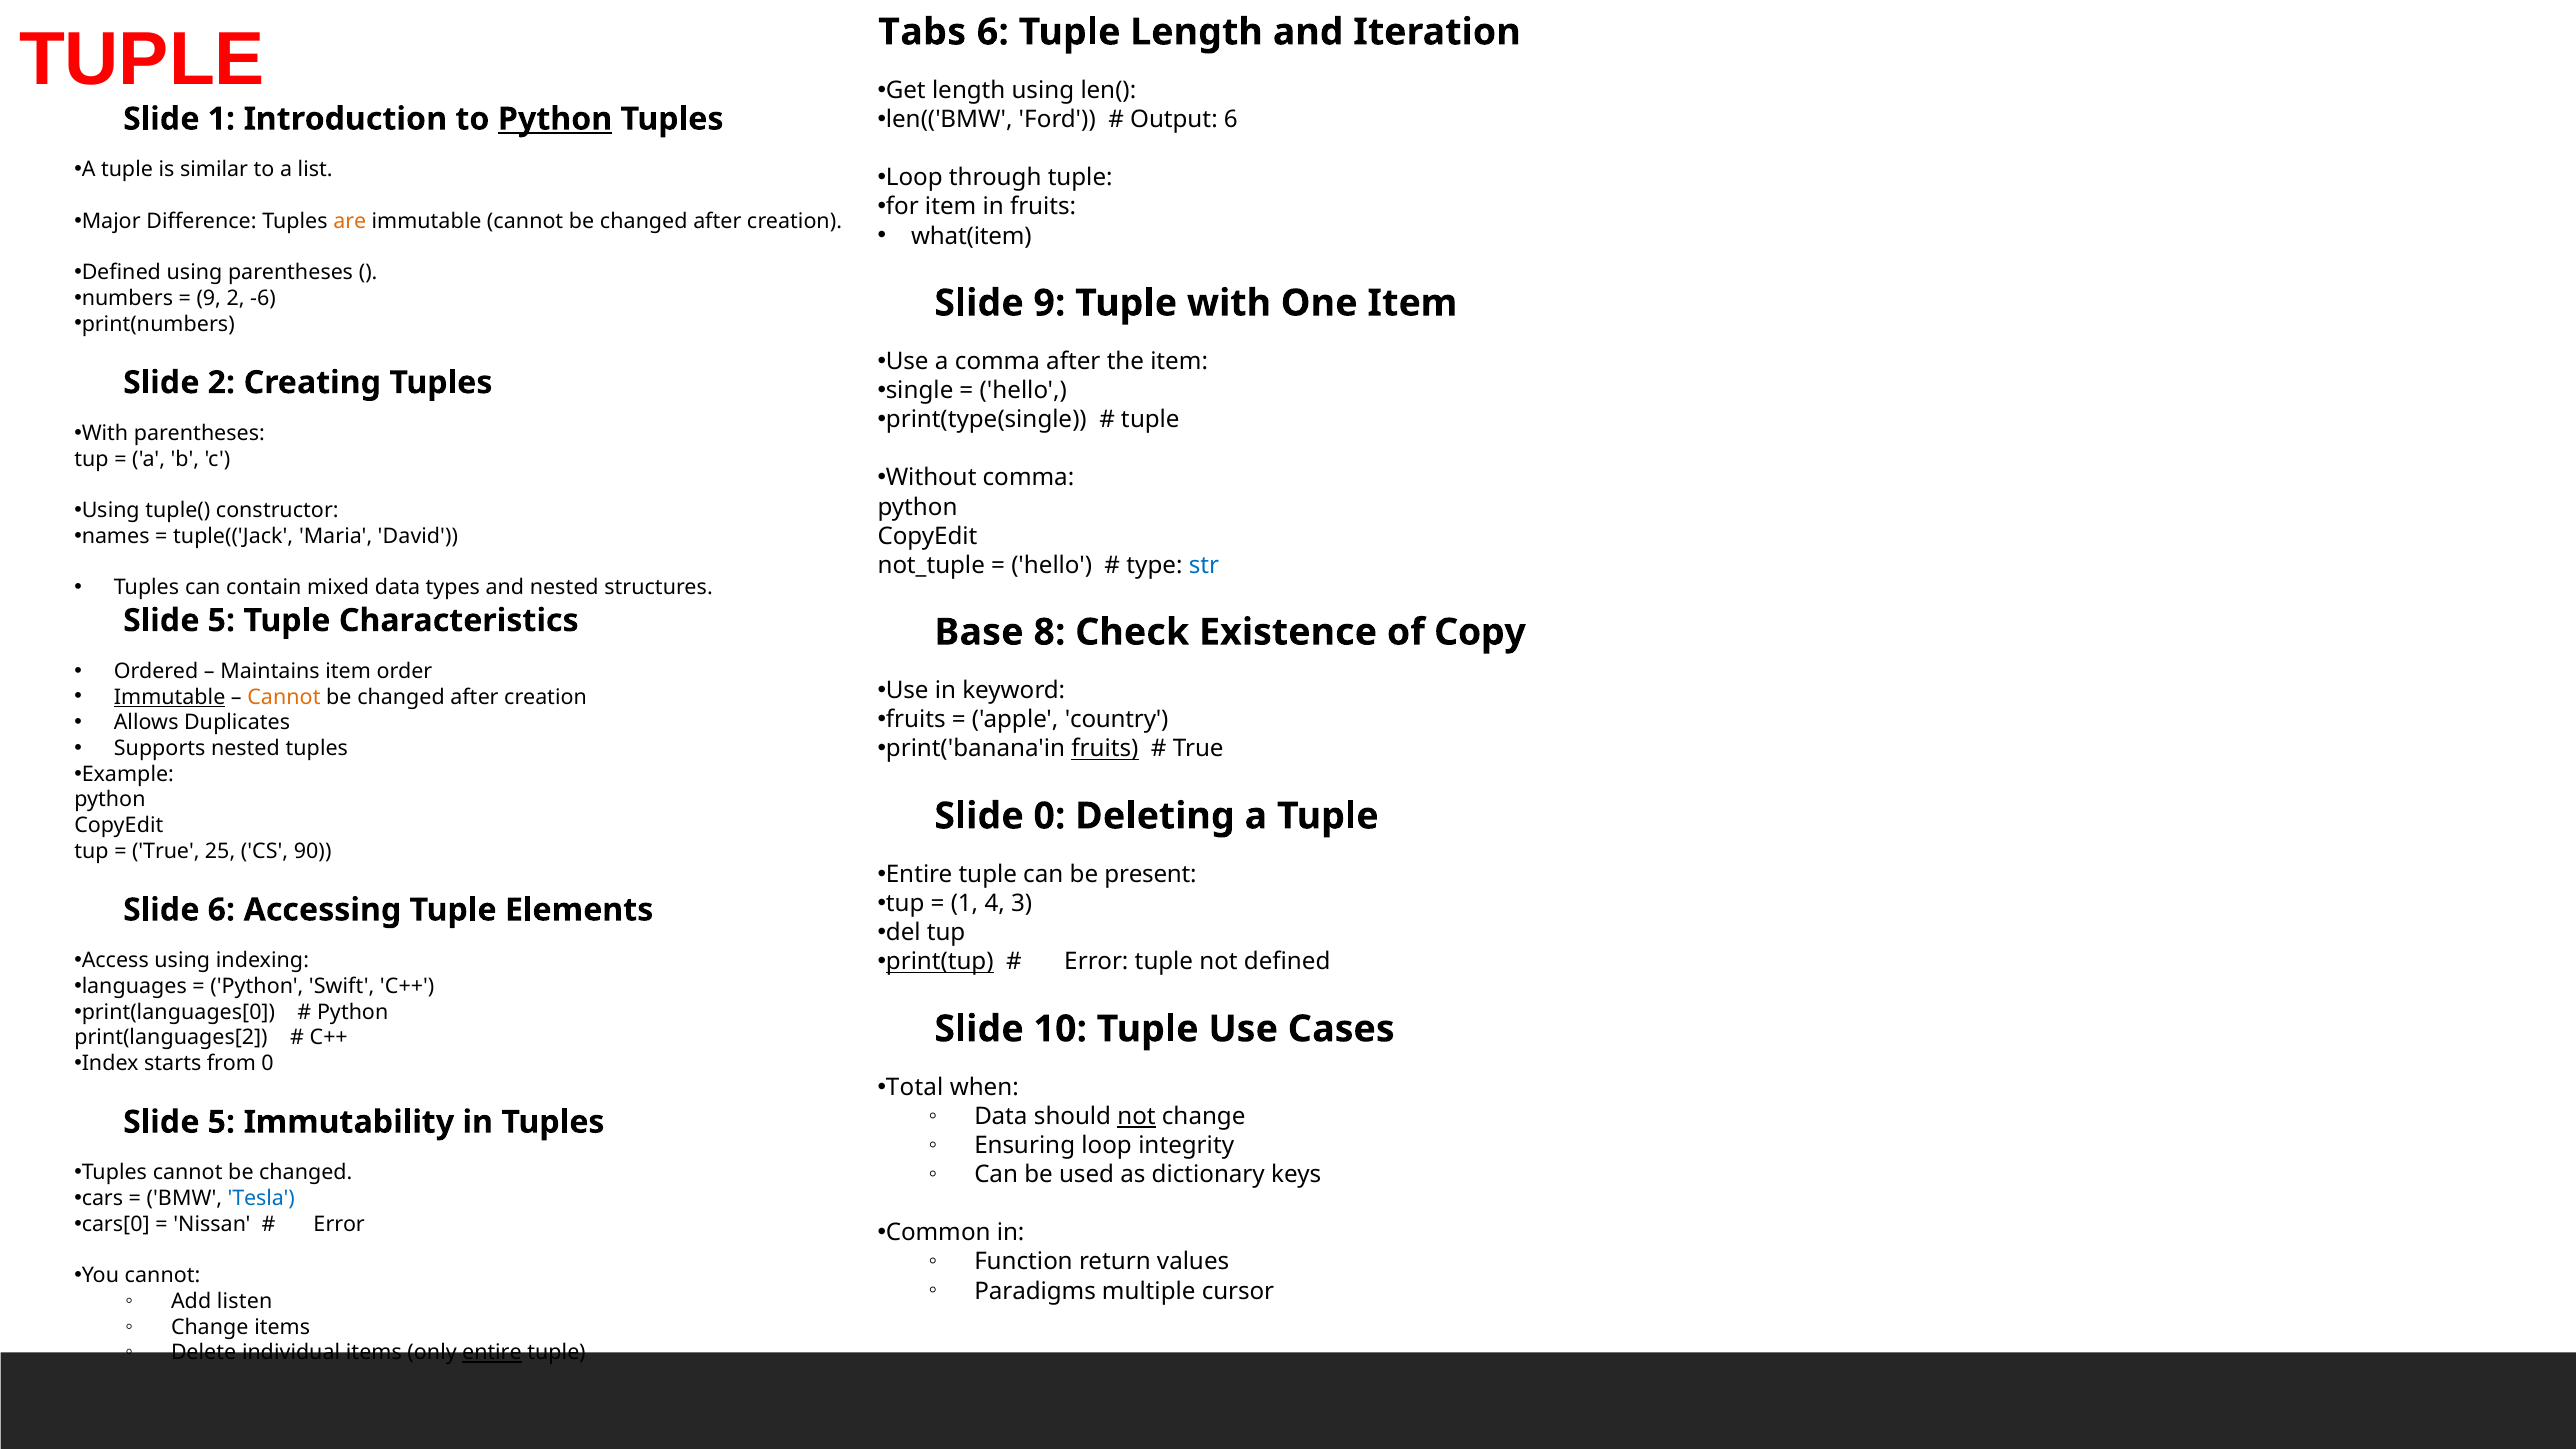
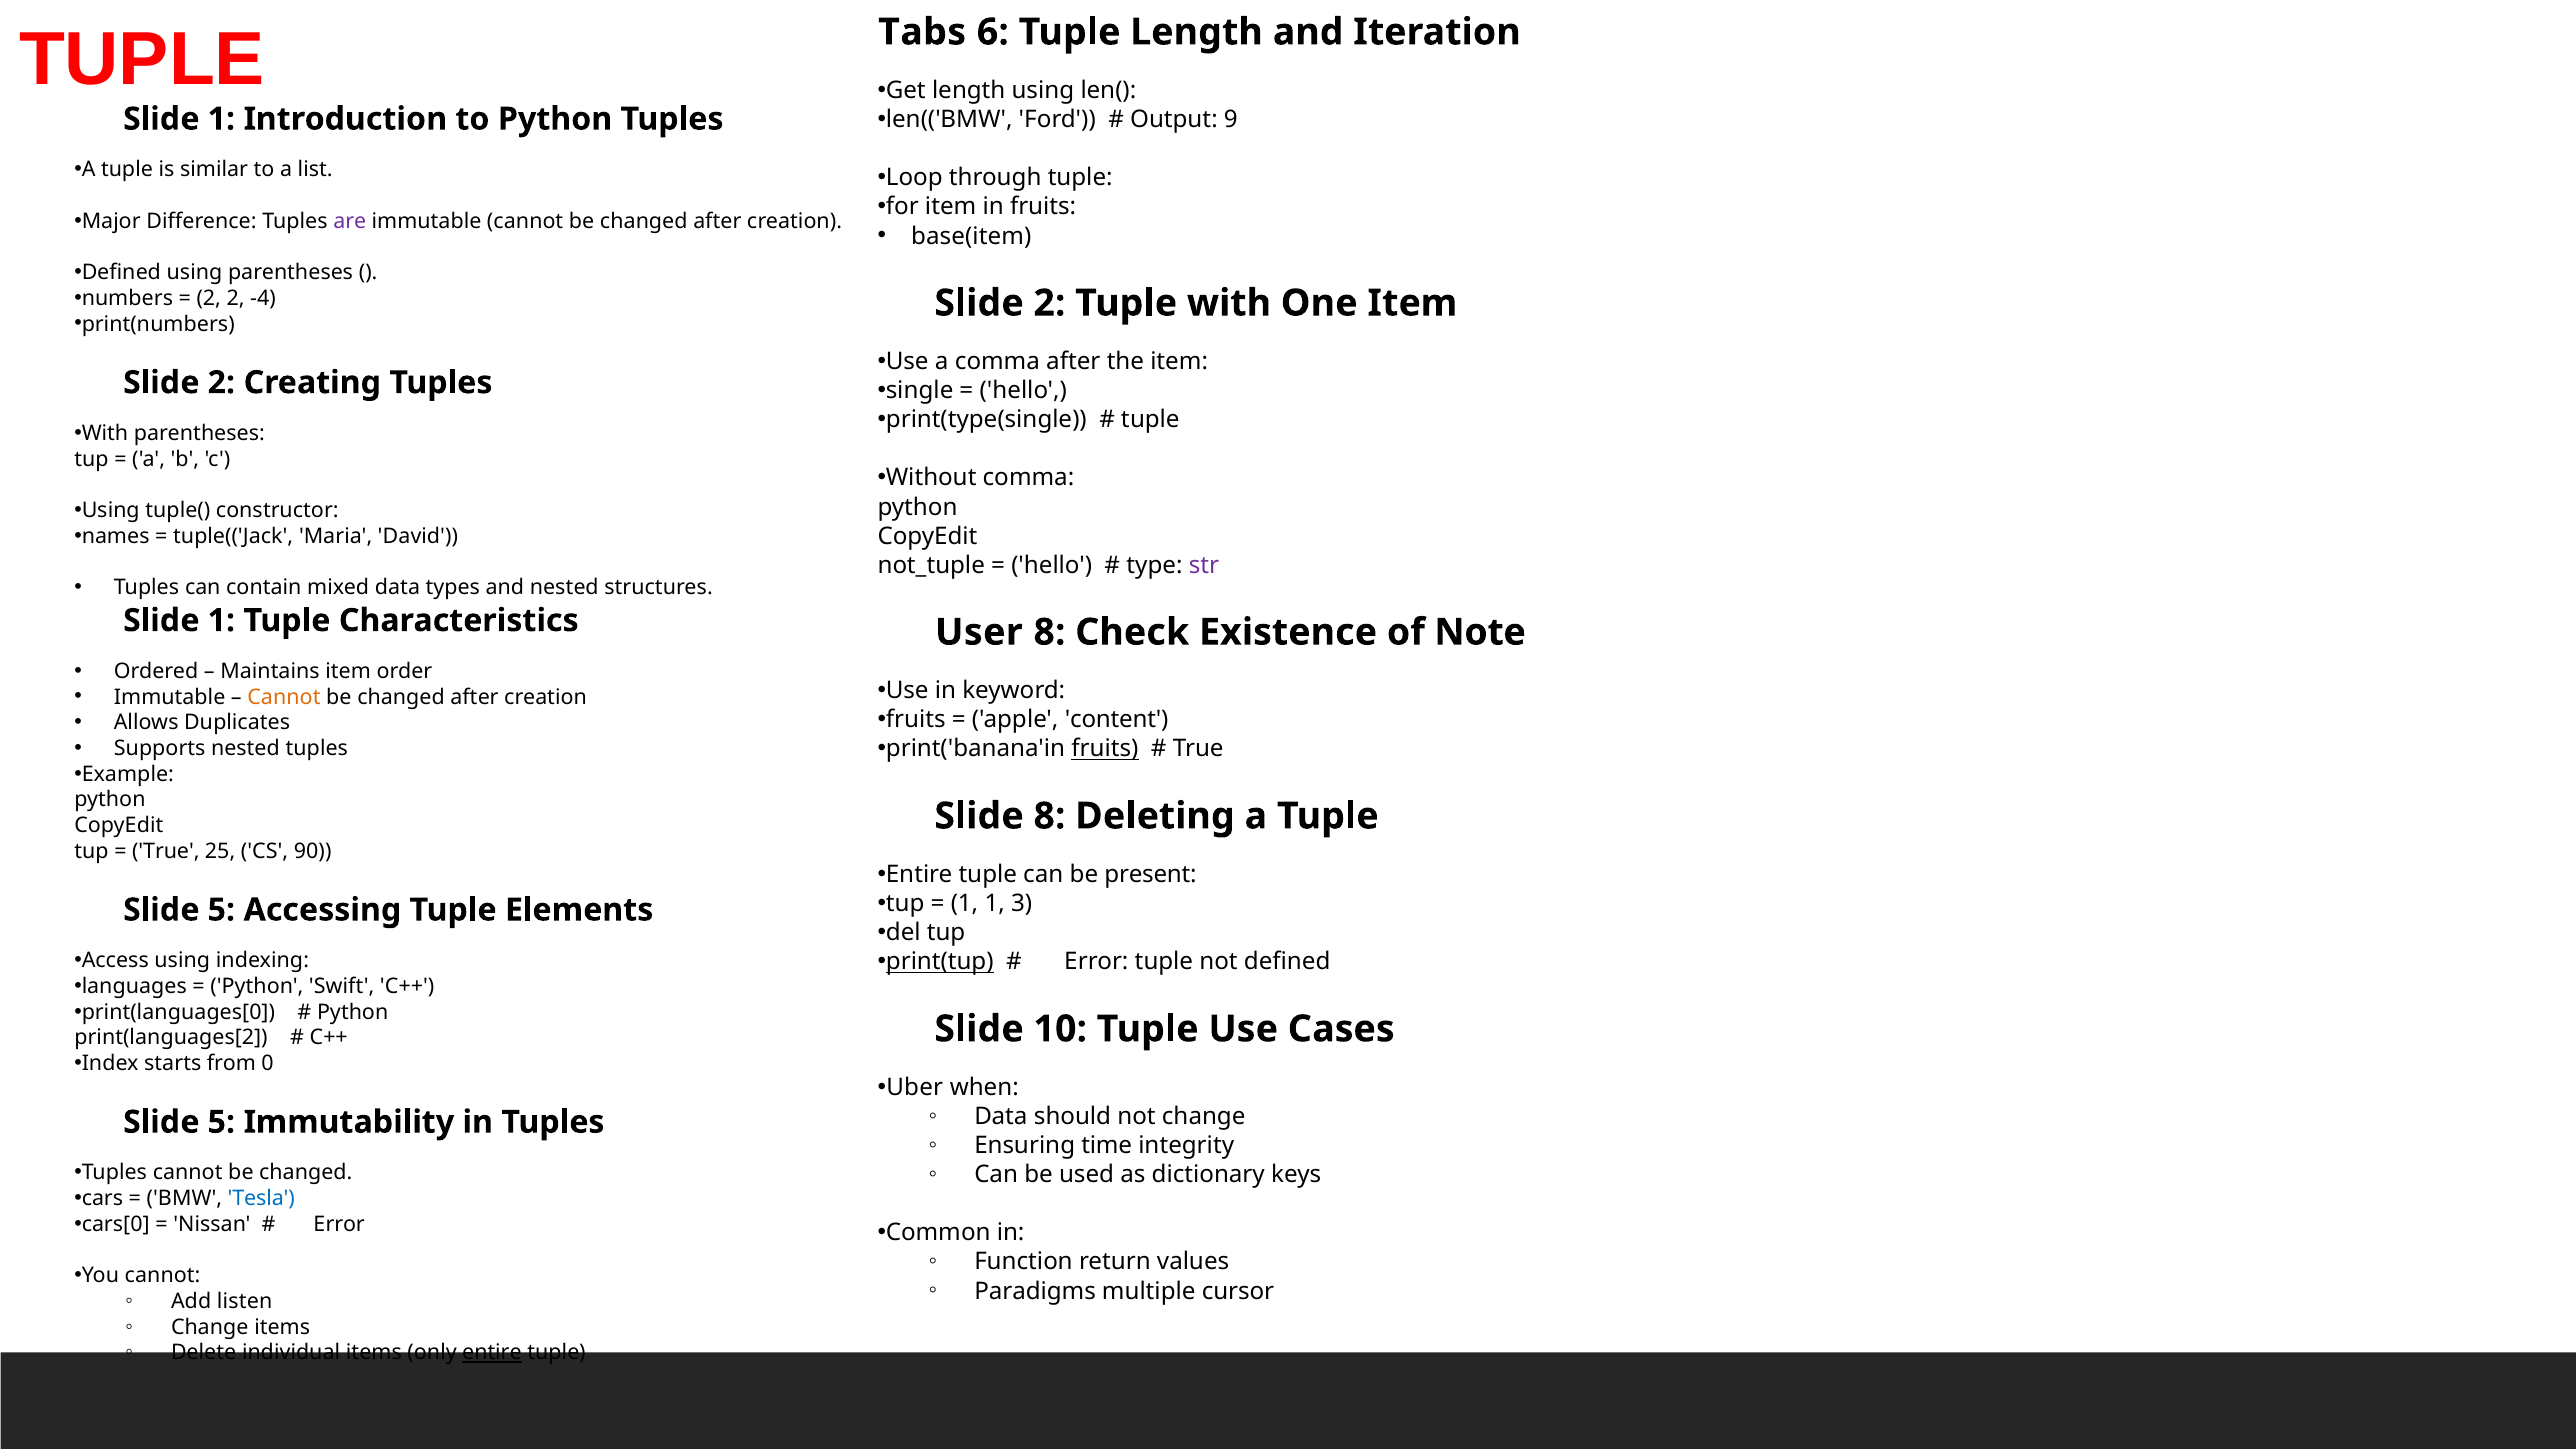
Python at (555, 119) underline: present -> none
Output 6: 6 -> 9
are colour: orange -> purple
what(item: what(item -> base(item
9 at (1049, 303): 9 -> 2
9 at (209, 298): 9 -> 2
-6: -6 -> -4
str colour: blue -> purple
5 at (221, 621): 5 -> 1
Base: Base -> User
Copy: Copy -> Note
Immutable at (170, 697) underline: present -> none
country: country -> content
Slide 0: 0 -> 8
1 4: 4 -> 1
6 at (221, 910): 6 -> 5
Total: Total -> Uber
not at (1137, 1117) underline: present -> none
Ensuring loop: loop -> time
